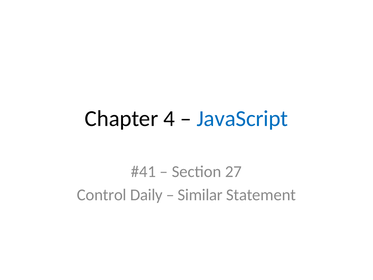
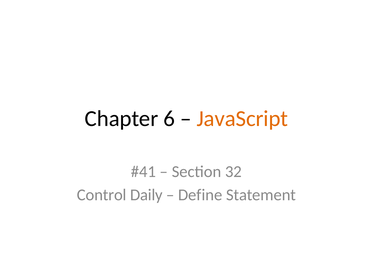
4: 4 -> 6
JavaScript colour: blue -> orange
27: 27 -> 32
Similar: Similar -> Define
